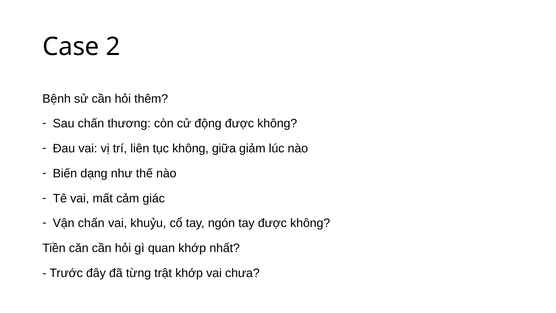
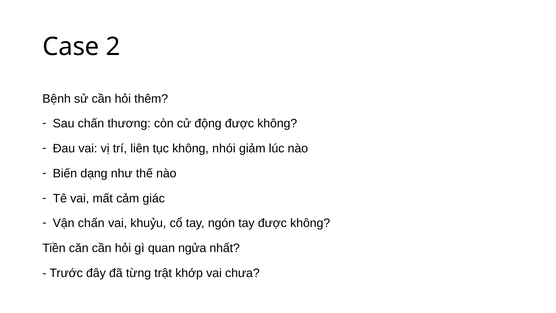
giữa: giữa -> nhói
quan khớp: khớp -> ngửa
